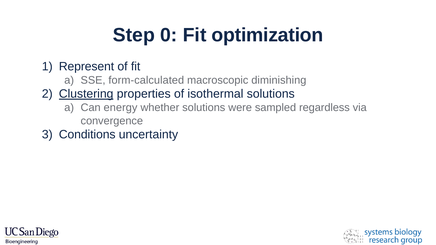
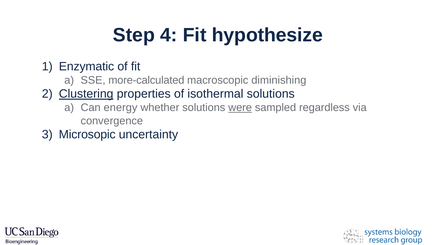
0: 0 -> 4
optimization: optimization -> hypothesize
Represent: Represent -> Enzymatic
form-calculated: form-calculated -> more-calculated
were underline: none -> present
Conditions: Conditions -> Microsopic
